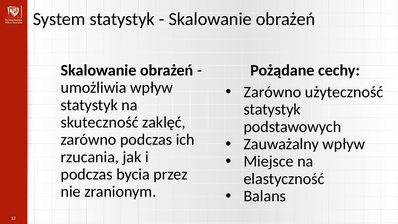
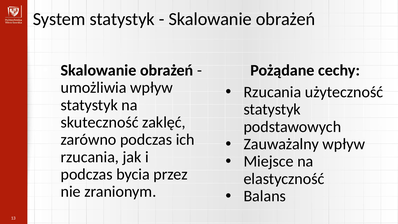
Zarówno at (272, 92): Zarówno -> Rzucania
